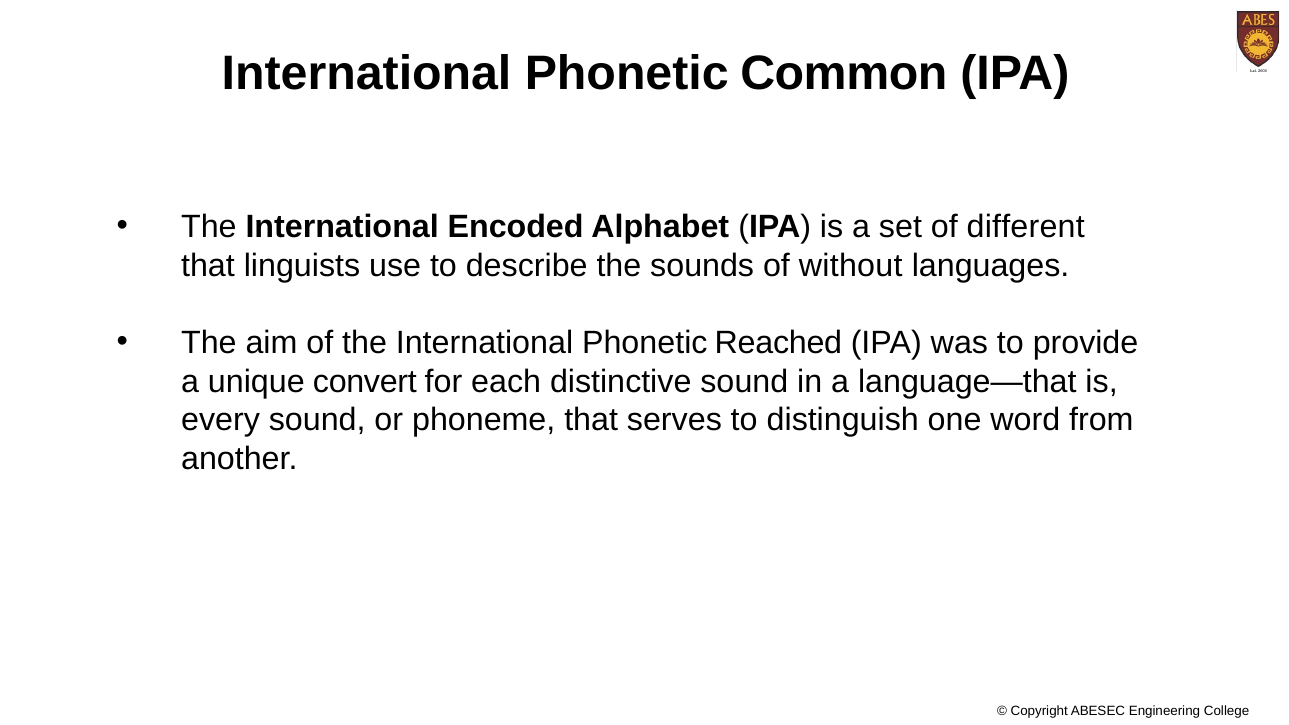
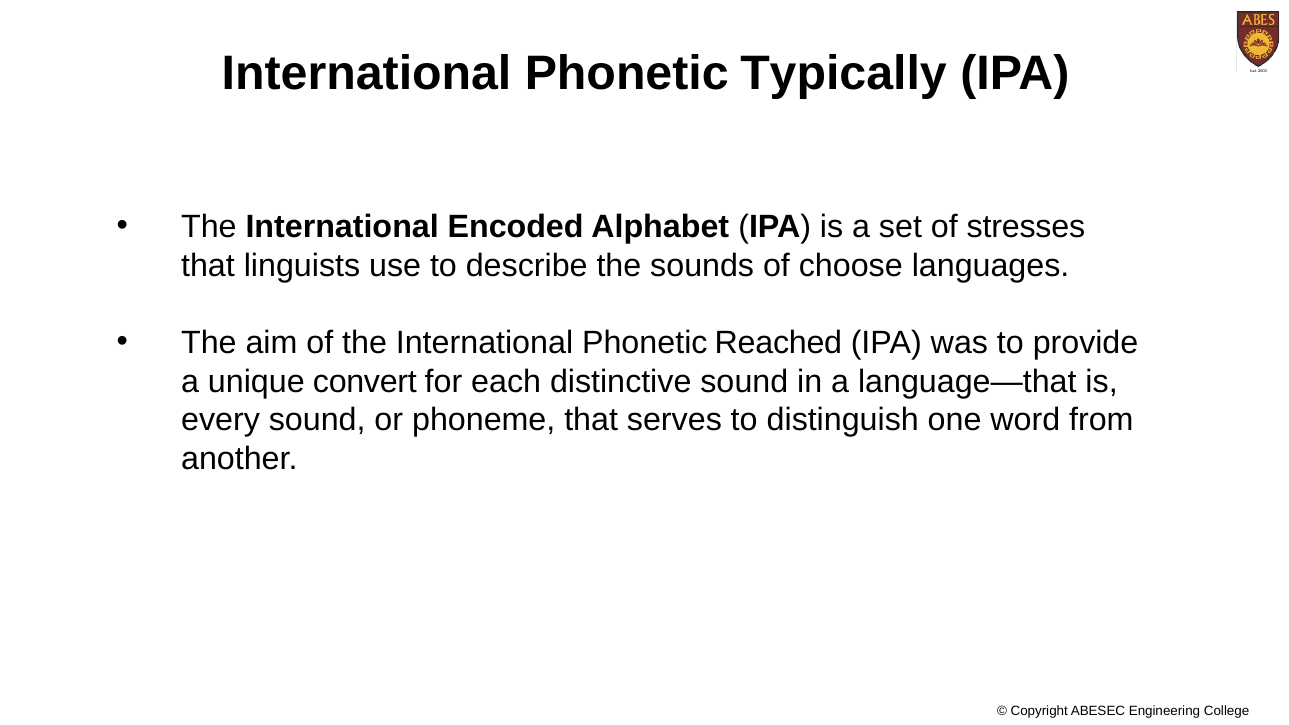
Common: Common -> Typically
different: different -> stresses
without: without -> choose
